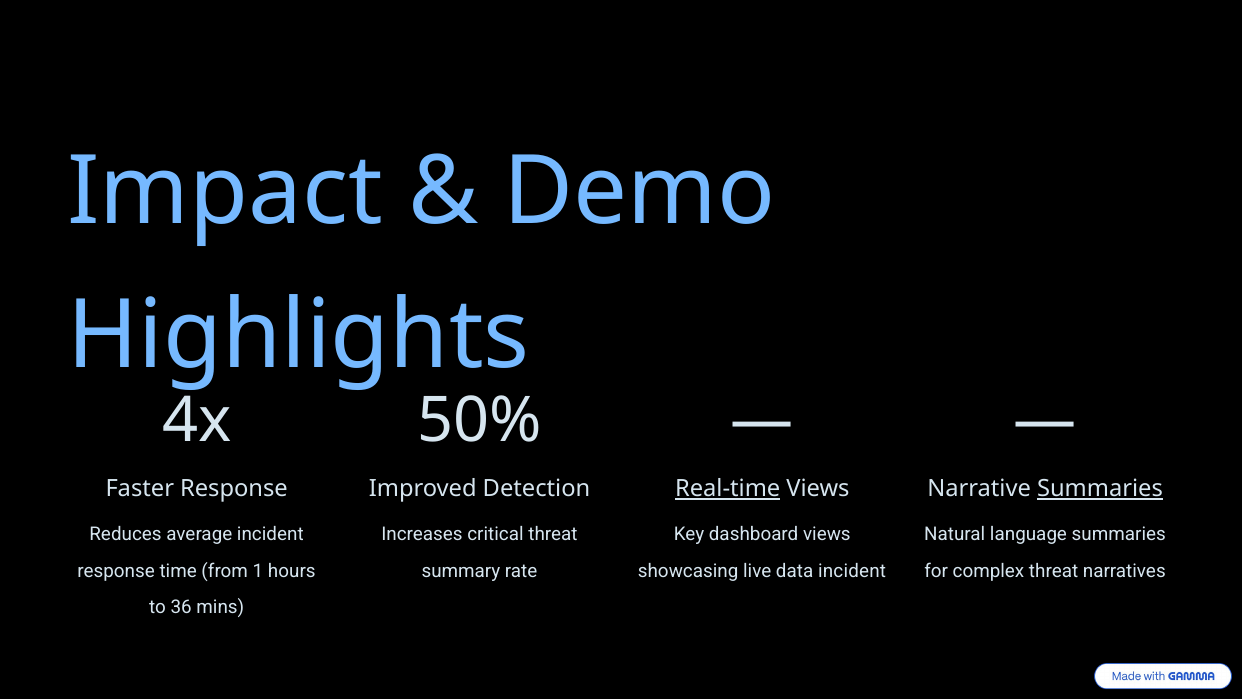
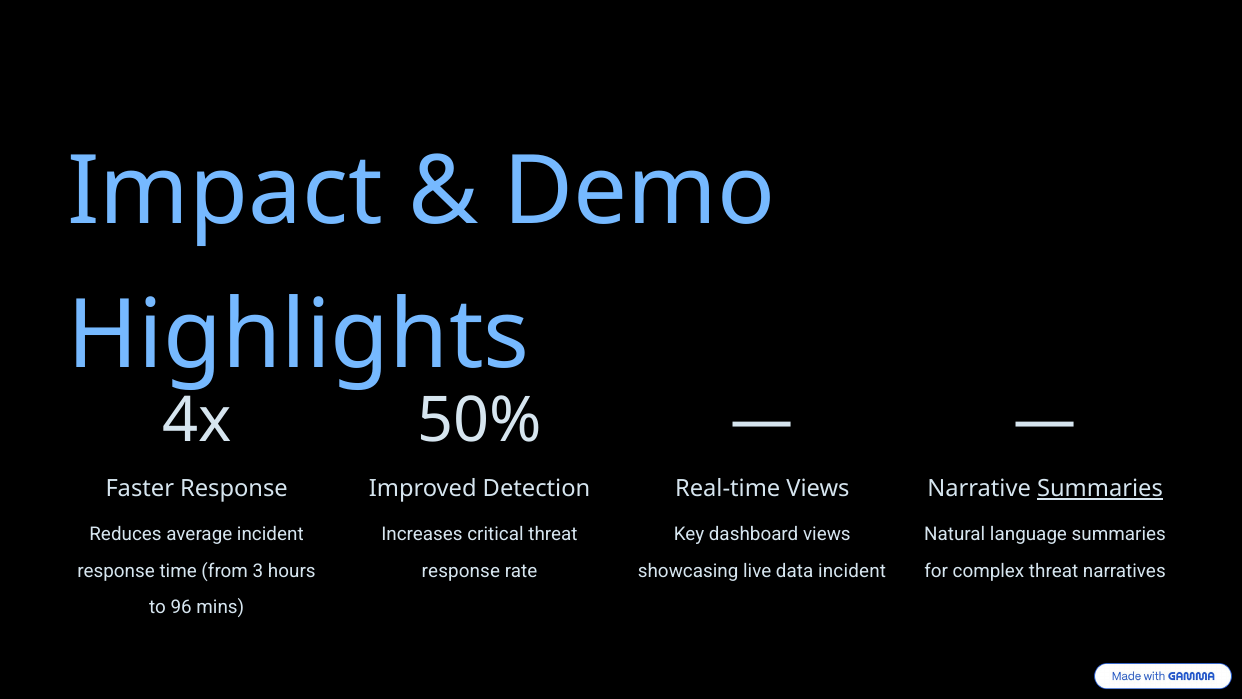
Real-time underline: present -> none
1: 1 -> 3
summary at (461, 571): summary -> response
36: 36 -> 96
